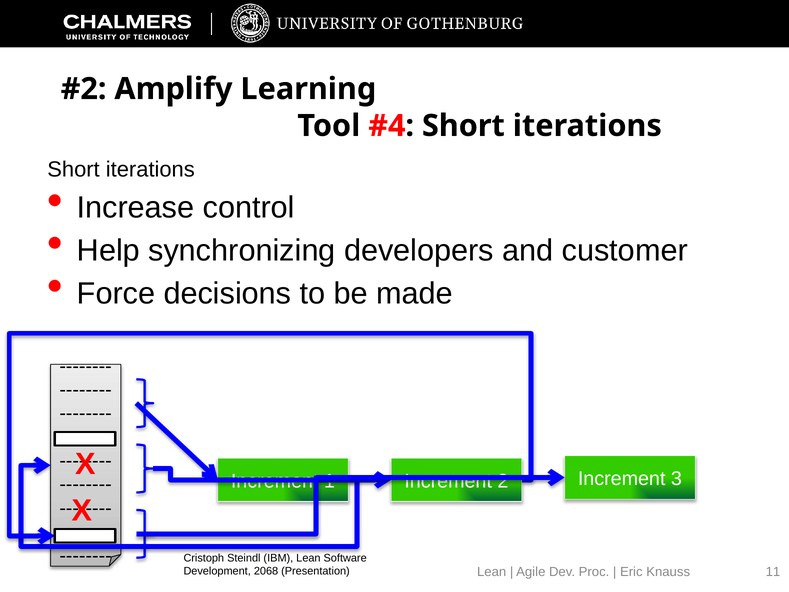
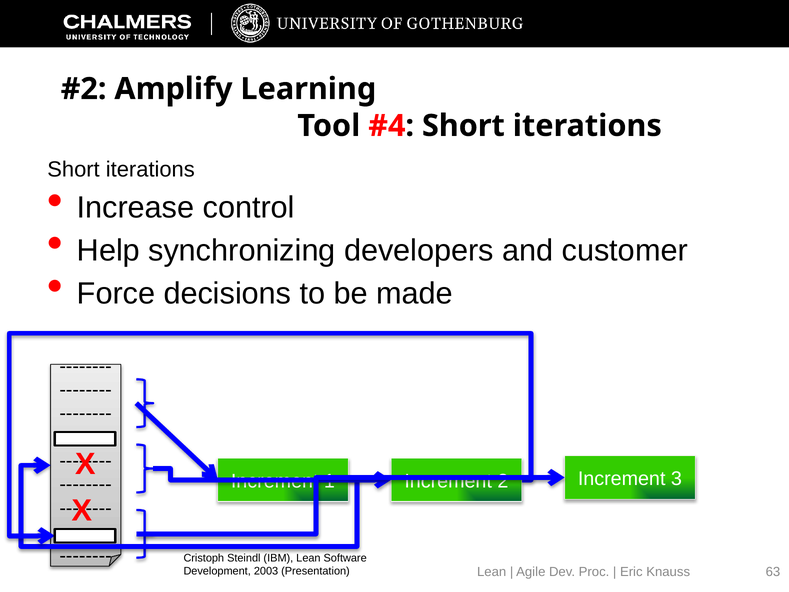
2068: 2068 -> 2003
11: 11 -> 63
